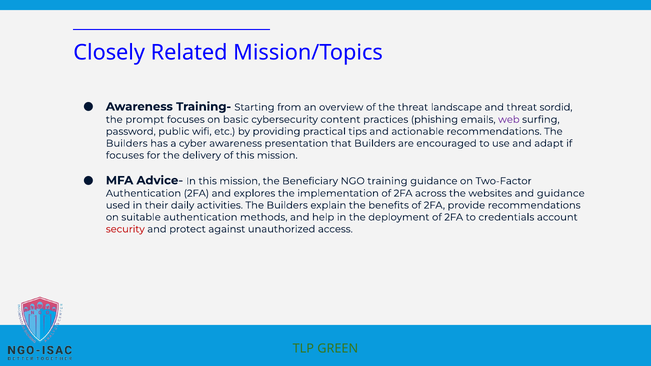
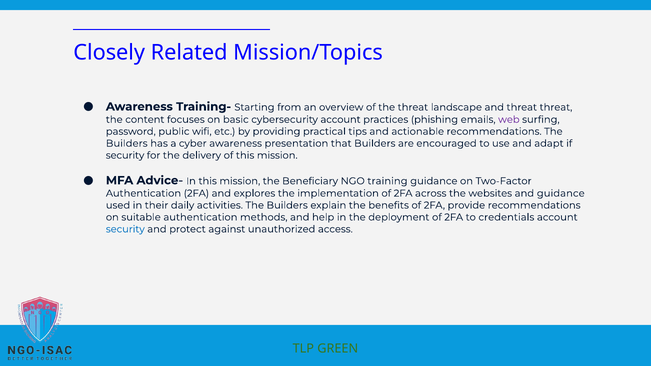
threat sordid: sordid -> threat
prompt: prompt -> content
cybersecurity content: content -> account
focuses at (125, 155): focuses -> security
security at (125, 229) colour: red -> blue
